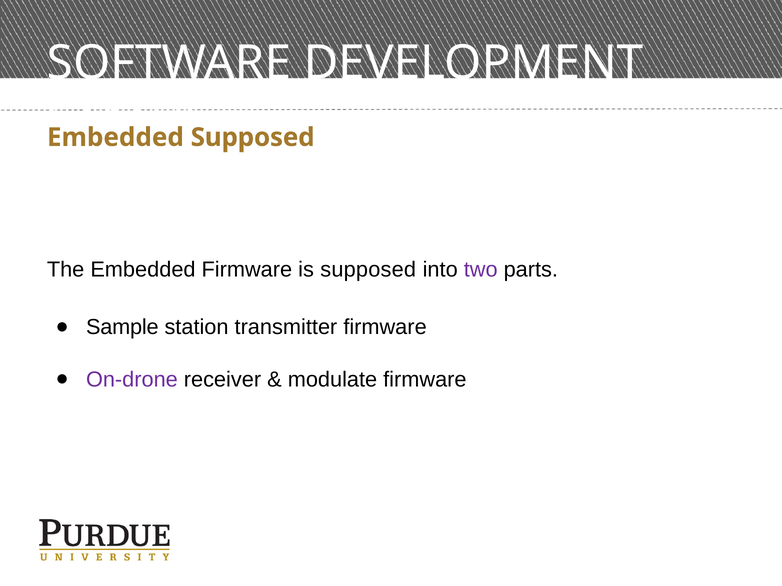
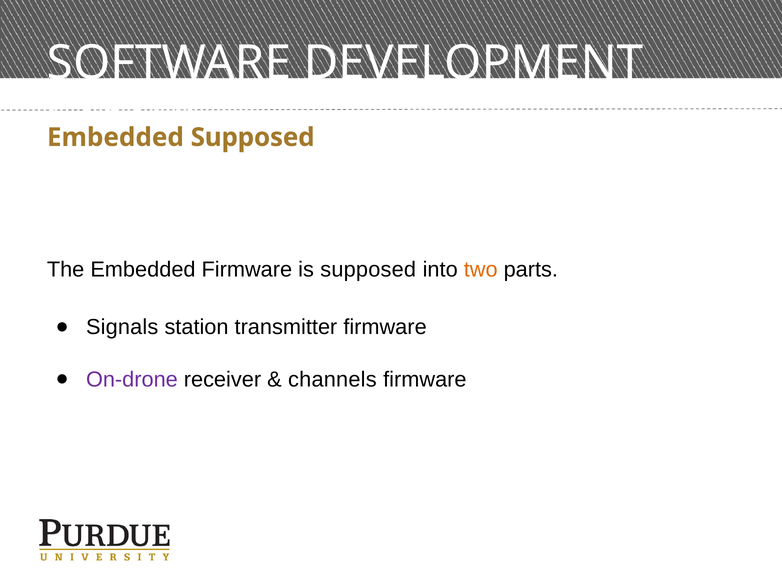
two colour: purple -> orange
Sample: Sample -> Signals
modulate: modulate -> channels
